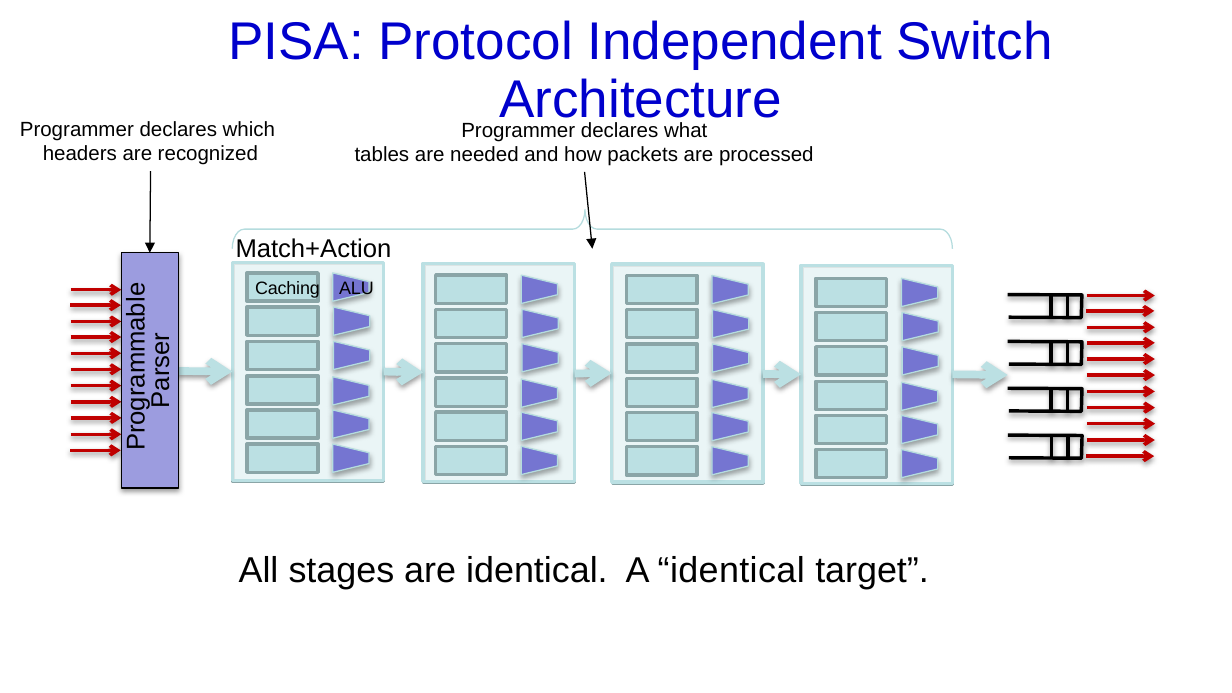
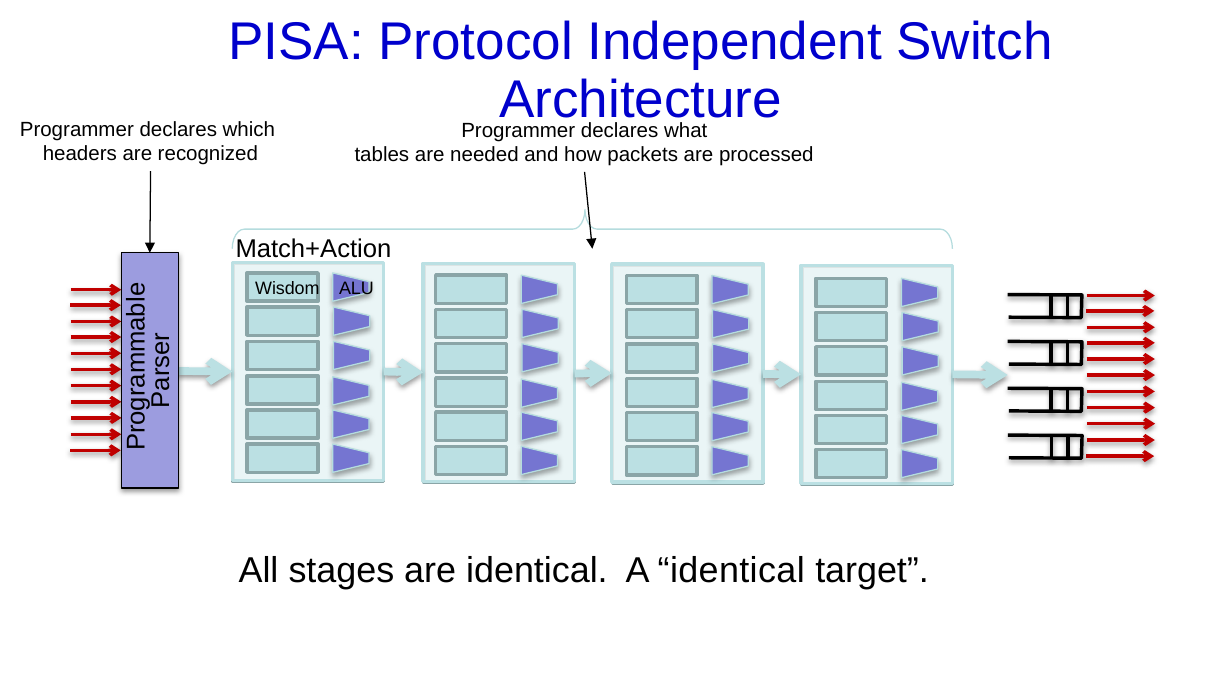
Caching: Caching -> Wisdom
